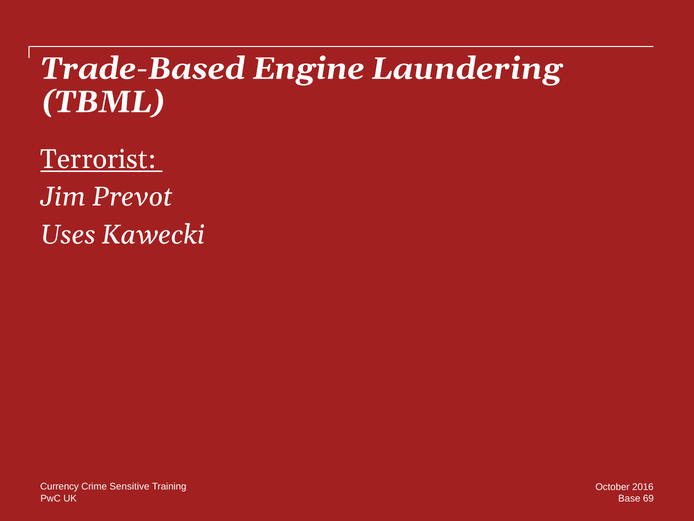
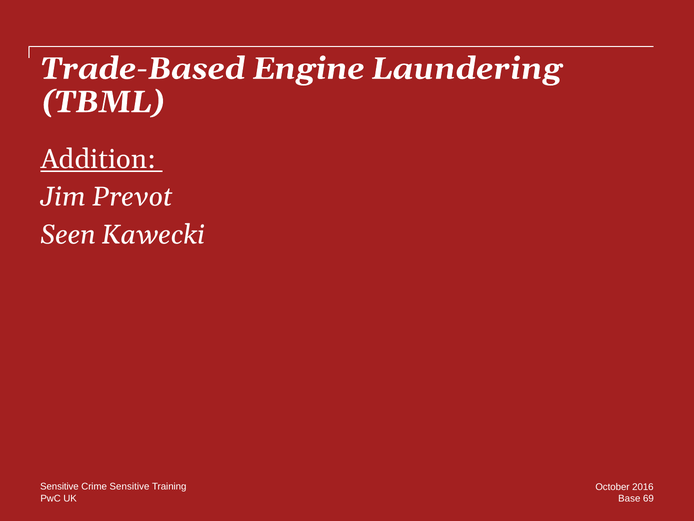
Terrorist: Terrorist -> Addition
Uses: Uses -> Seen
Currency at (59, 486): Currency -> Sensitive
